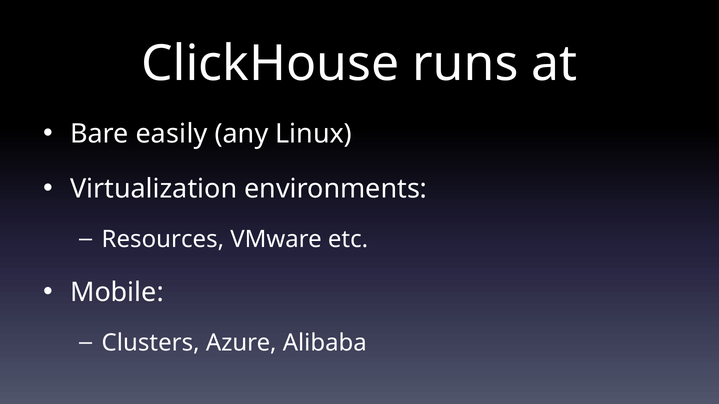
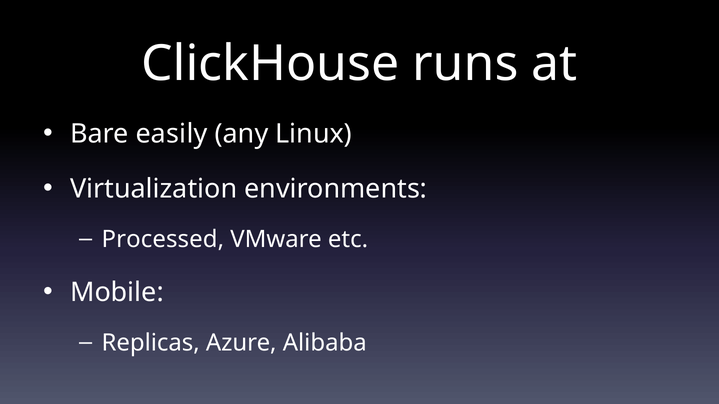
Resources: Resources -> Processed
Clusters: Clusters -> Replicas
